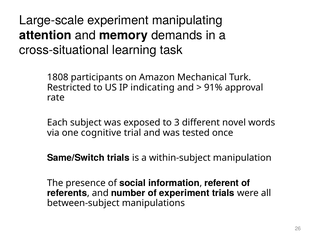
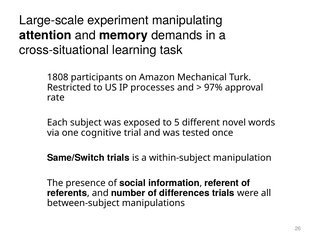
indicating: indicating -> processes
91%: 91% -> 97%
3: 3 -> 5
of experiment: experiment -> differences
